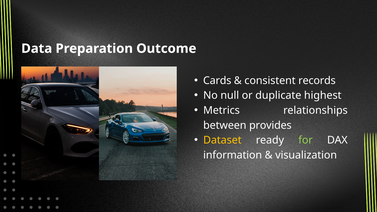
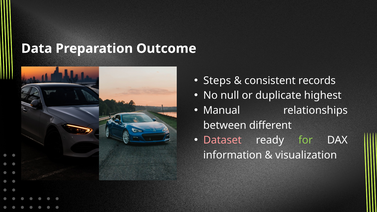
Cards: Cards -> Steps
Metrics: Metrics -> Manual
provides: provides -> different
Dataset colour: yellow -> pink
